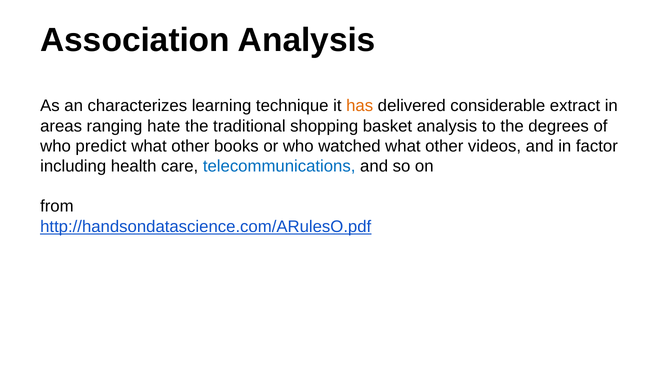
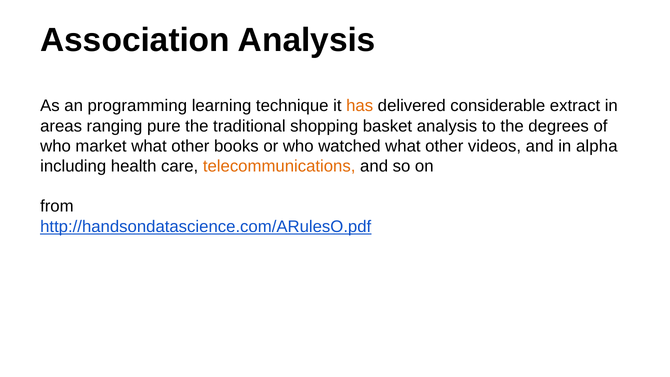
characterizes: characterizes -> programming
hate: hate -> pure
predict: predict -> market
factor: factor -> alpha
telecommunications colour: blue -> orange
